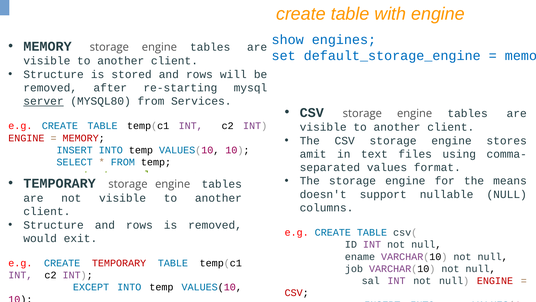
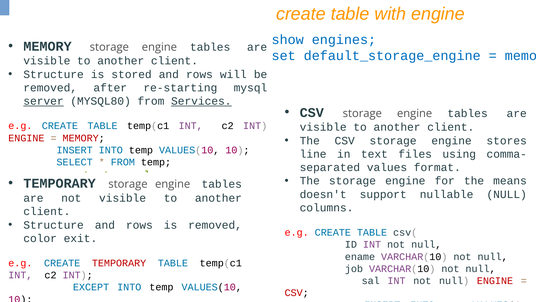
Services underline: none -> present
amit: amit -> line
would: would -> color
